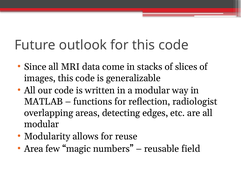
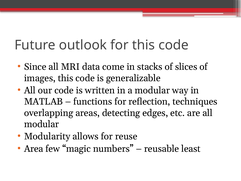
radiologist: radiologist -> techniques
field: field -> least
